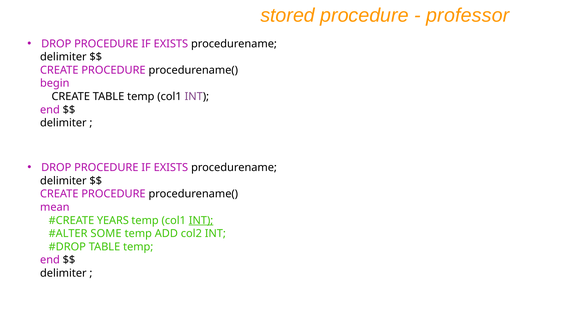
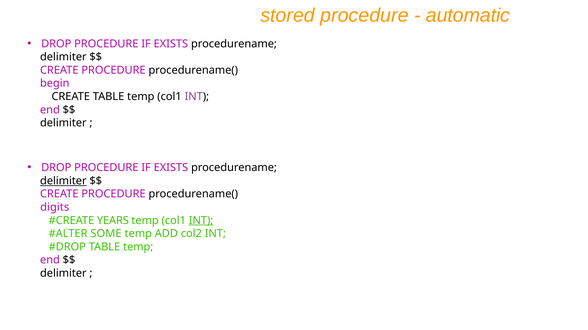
professor: professor -> automatic
delimiter at (63, 181) underline: none -> present
mean: mean -> digits
